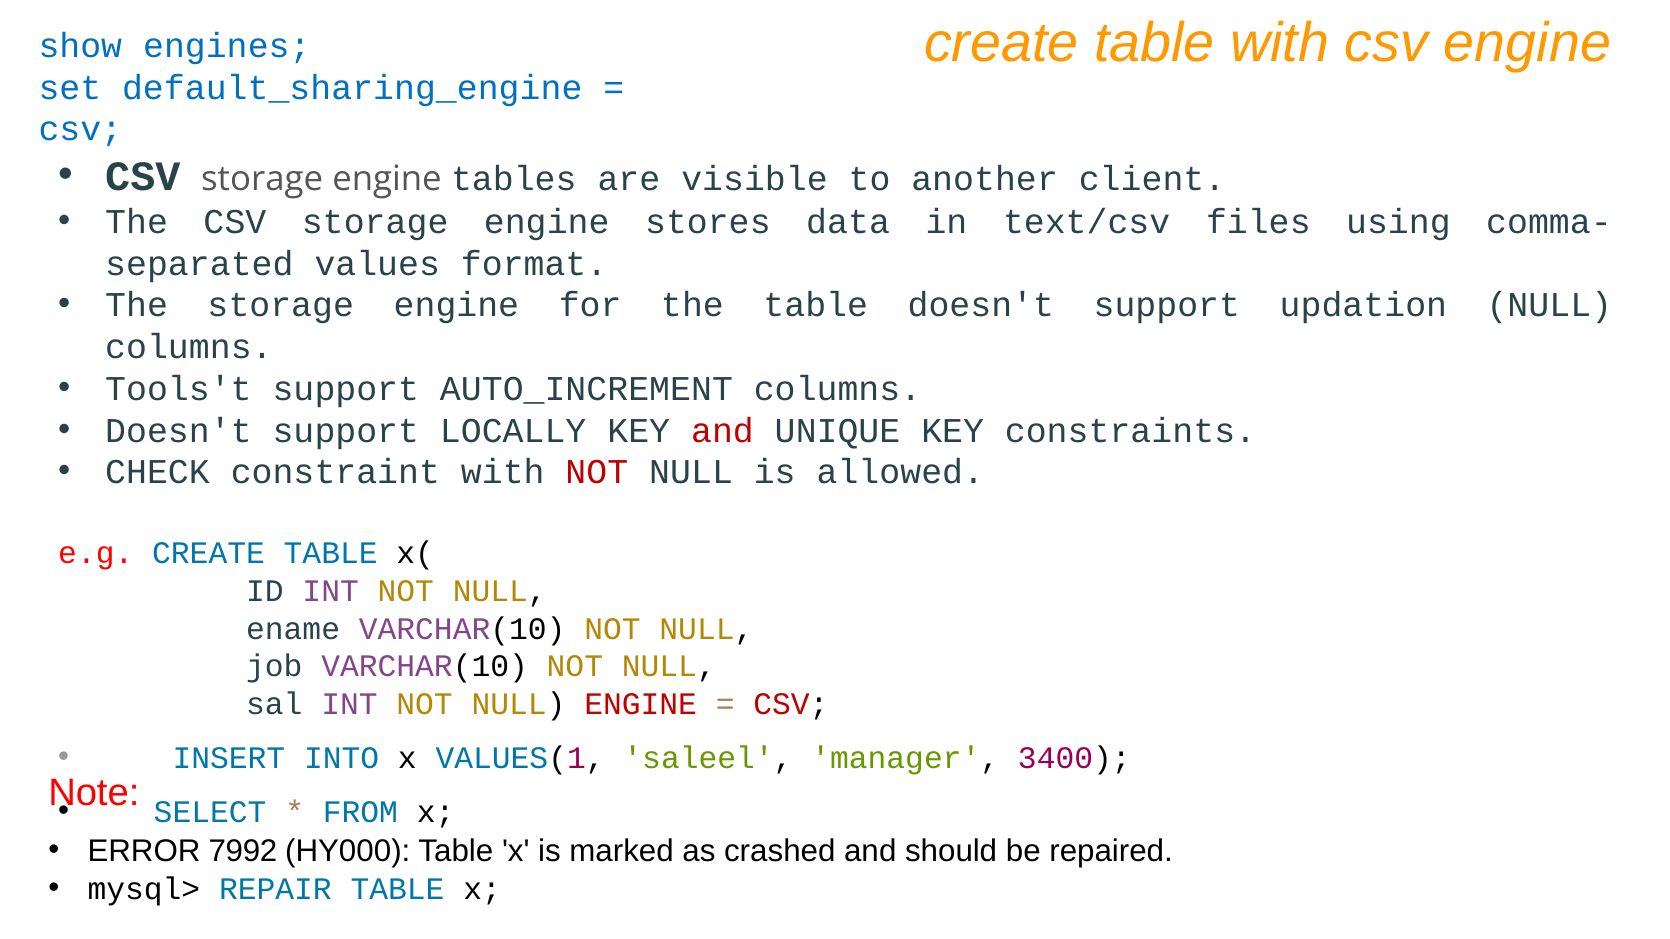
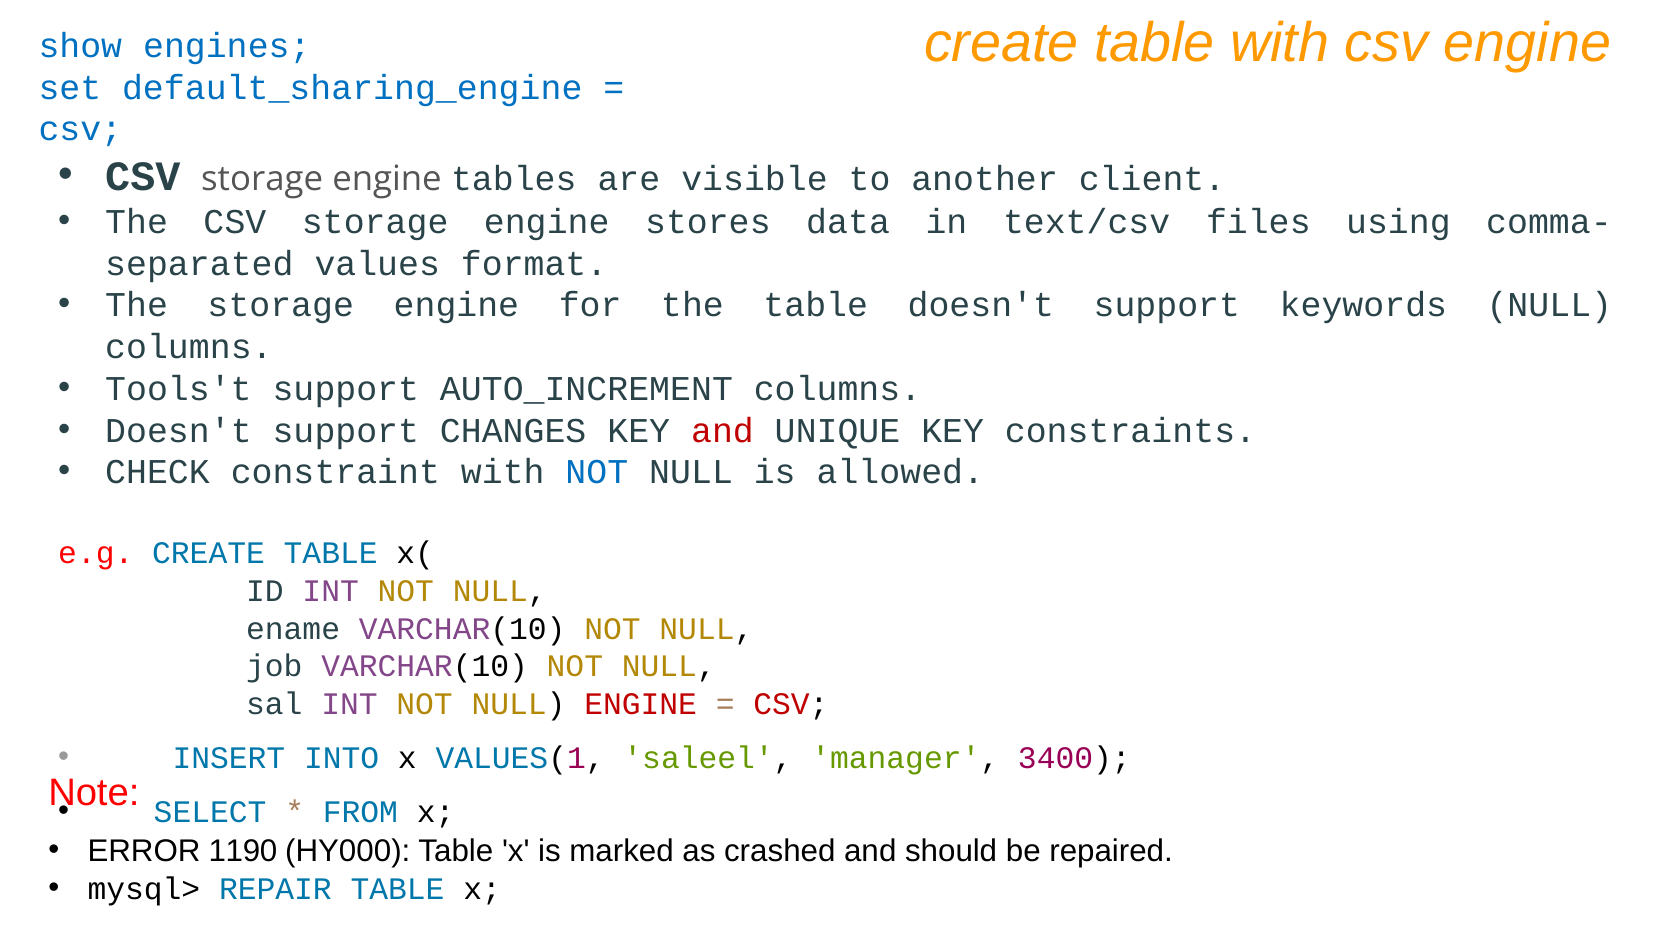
updation: updation -> keywords
LOCALLY: LOCALLY -> CHANGES
NOT at (597, 473) colour: red -> blue
7992: 7992 -> 1190
